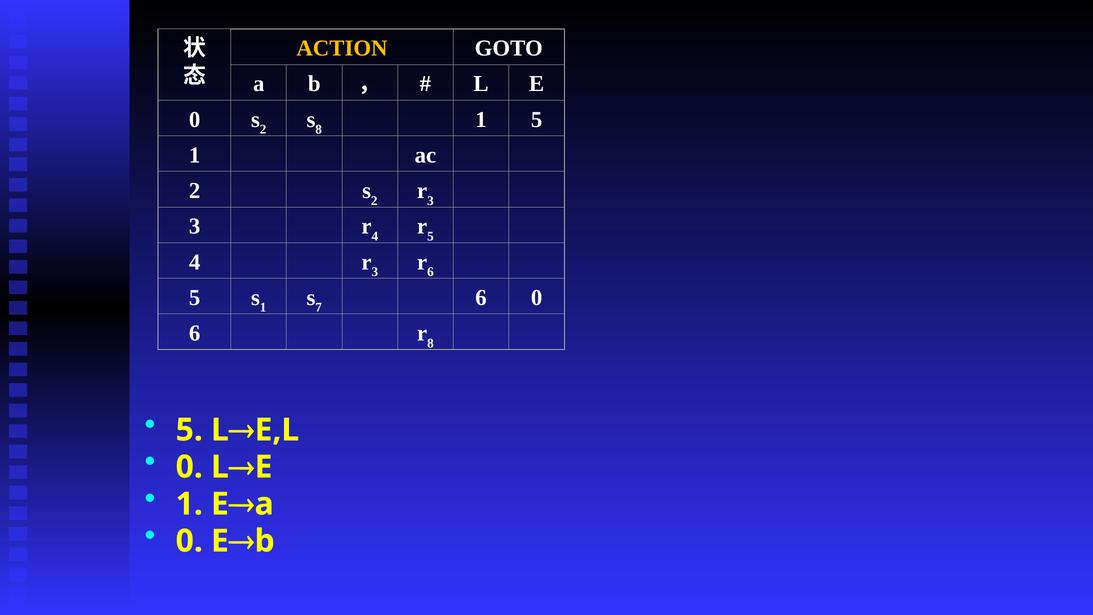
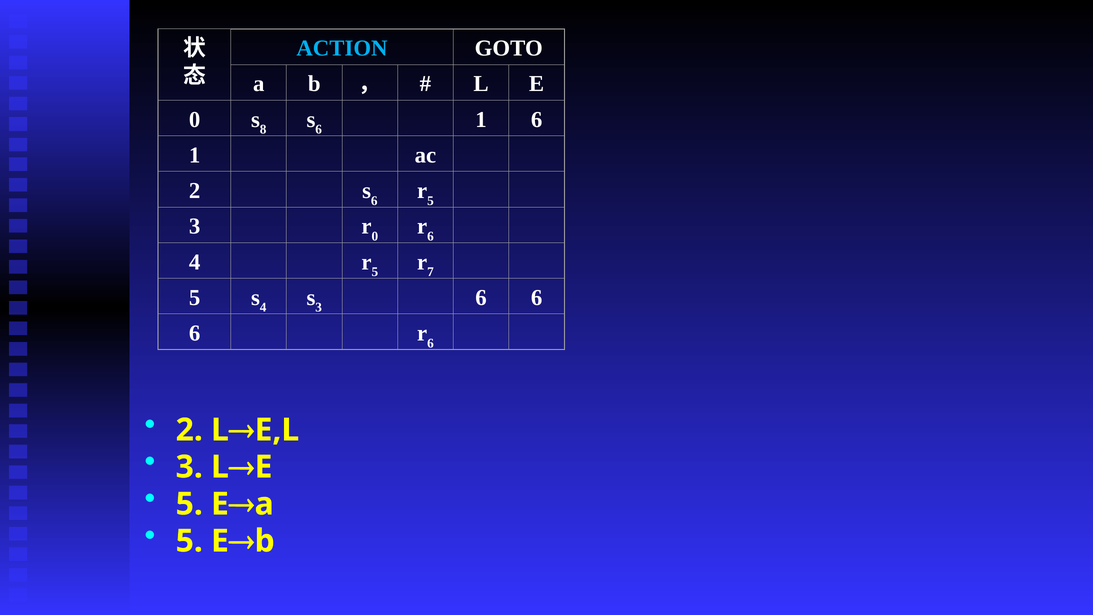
ACTION colour: yellow -> light blue
2 at (263, 130): 2 -> 8
8 at (319, 130): 8 -> 6
1 5: 5 -> 6
2 at (374, 201): 2 -> 6
3 at (430, 201): 3 -> 5
4 at (375, 236): 4 -> 0
5 at (430, 236): 5 -> 6
3 at (375, 272): 3 -> 5
6 at (430, 272): 6 -> 7
1 at (263, 307): 1 -> 4
7 at (319, 307): 7 -> 3
0 at (537, 297): 0 -> 6
8 at (430, 343): 8 -> 6
5 at (189, 430): 5 -> 2
0 at (189, 467): 0 -> 3
1 at (189, 504): 1 -> 5
0 at (189, 541): 0 -> 5
